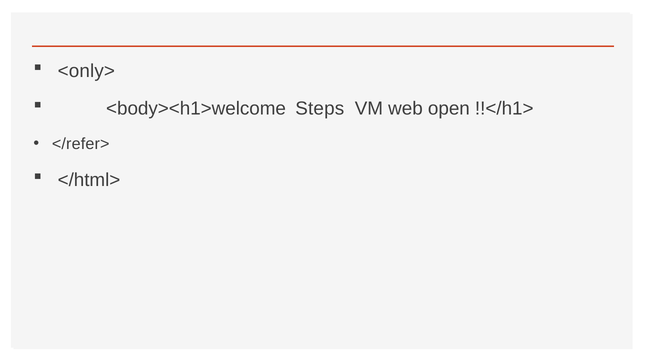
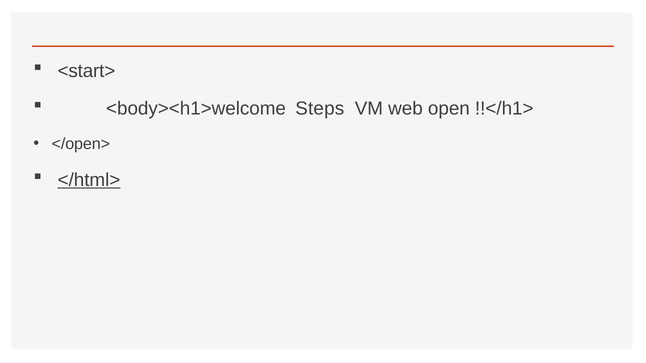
<only>: <only> -> <start>
</refer>: </refer> -> </open>
</html> underline: none -> present
